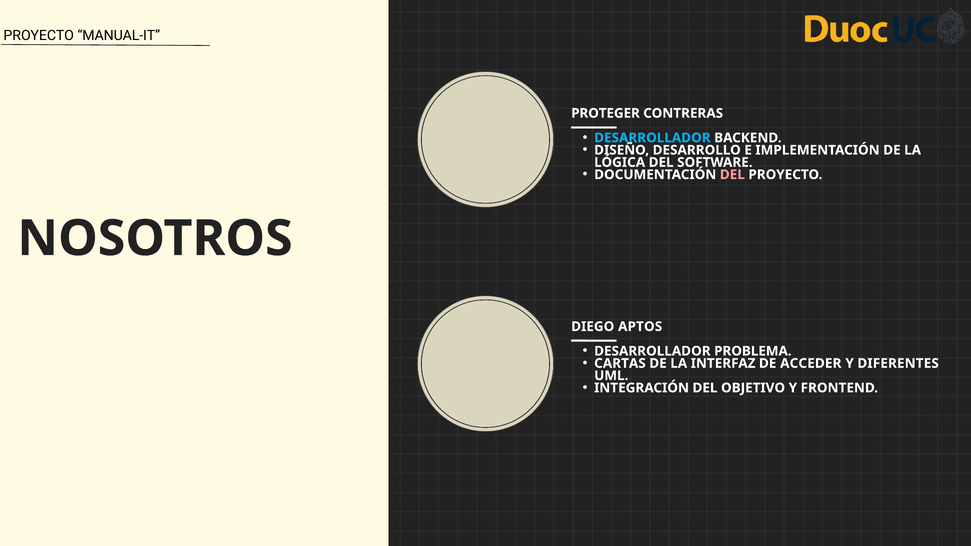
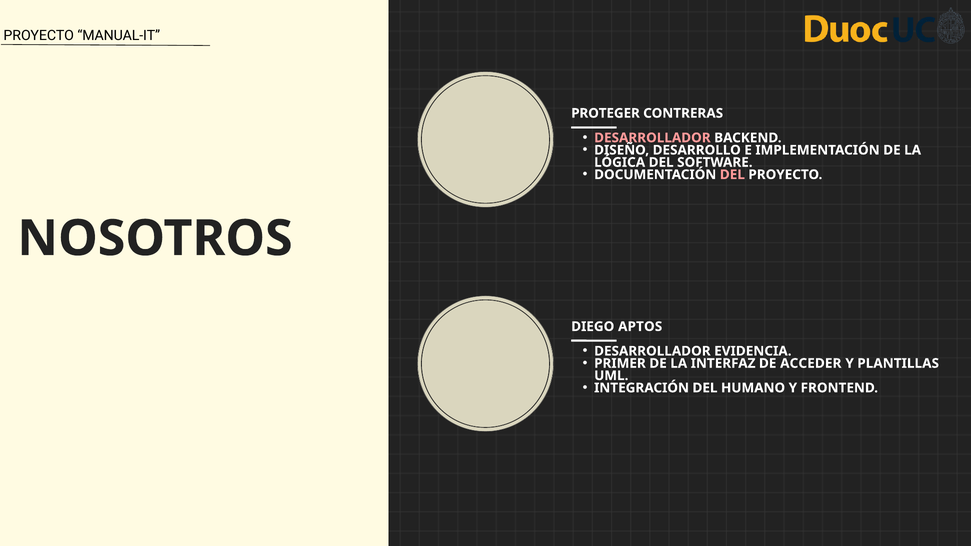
DESARROLLADOR at (652, 138) colour: light blue -> pink
PROBLEMA: PROBLEMA -> EVIDENCIA
CARTAS: CARTAS -> PRIMER
DIFERENTES: DIFERENTES -> PLANTILLAS
OBJETIVO: OBJETIVO -> HUMANO
